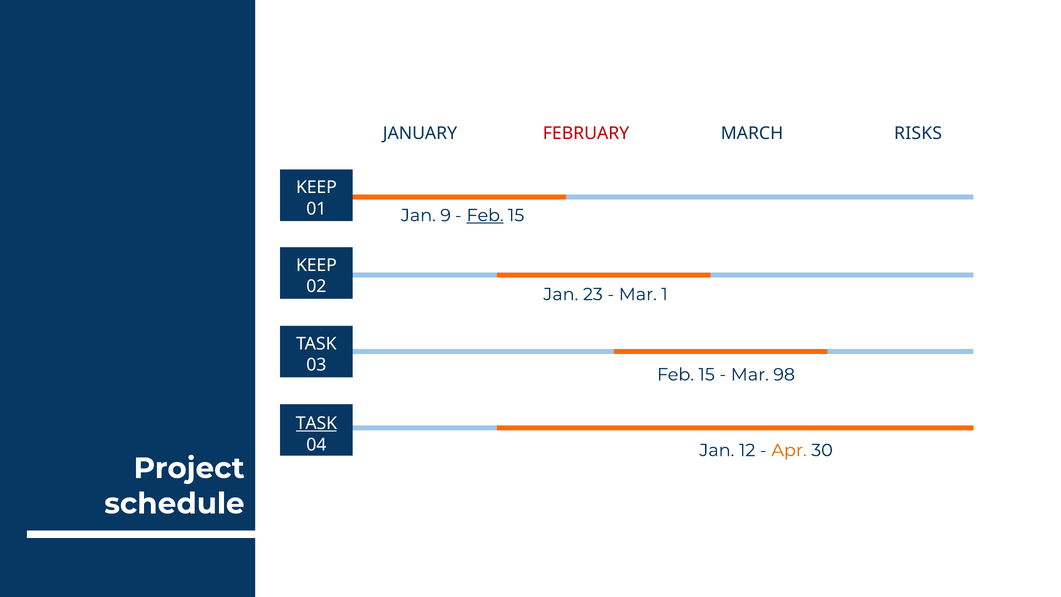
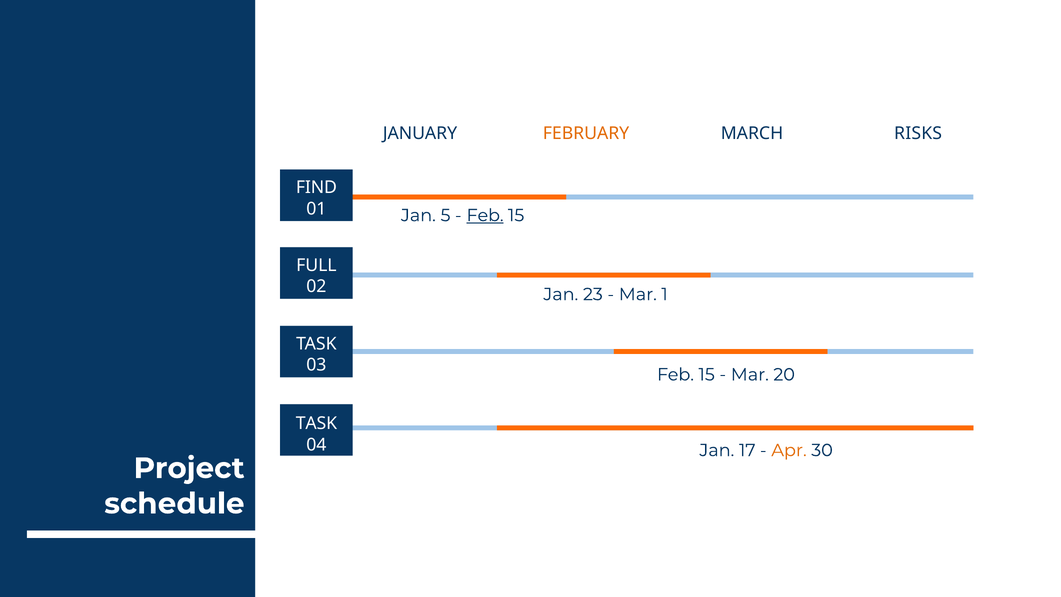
FEBRUARY colour: red -> orange
KEEP at (316, 188): KEEP -> FIND
9: 9 -> 5
KEEP at (316, 265): KEEP -> FULL
98: 98 -> 20
TASK at (316, 423) underline: present -> none
12: 12 -> 17
